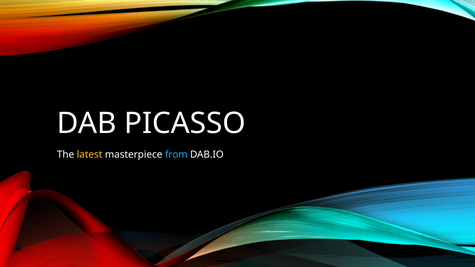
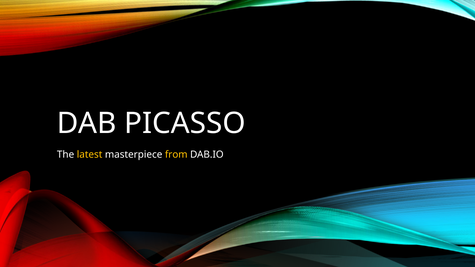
from colour: light blue -> yellow
